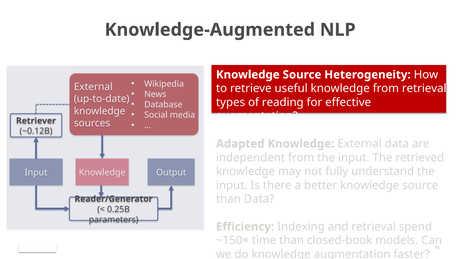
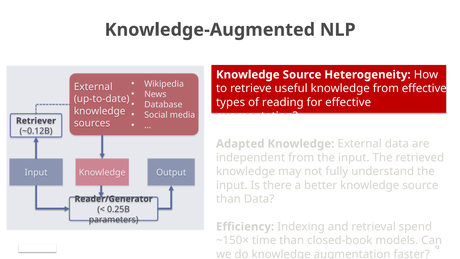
from retrieval: retrieval -> effective
